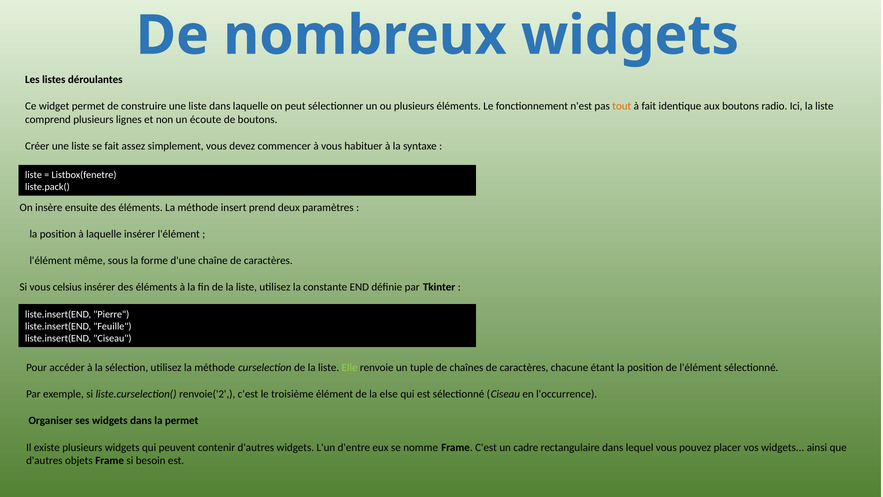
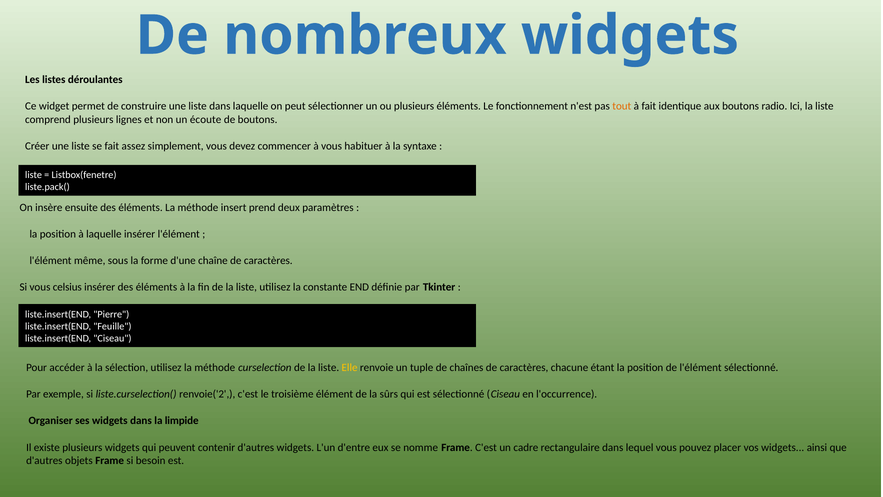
Elle colour: light green -> yellow
else: else -> sûrs
la permet: permet -> limpide
